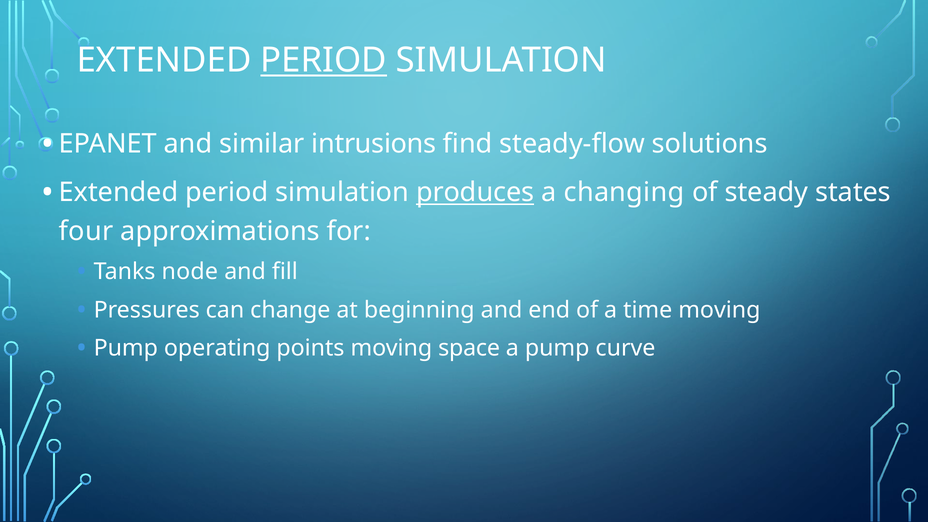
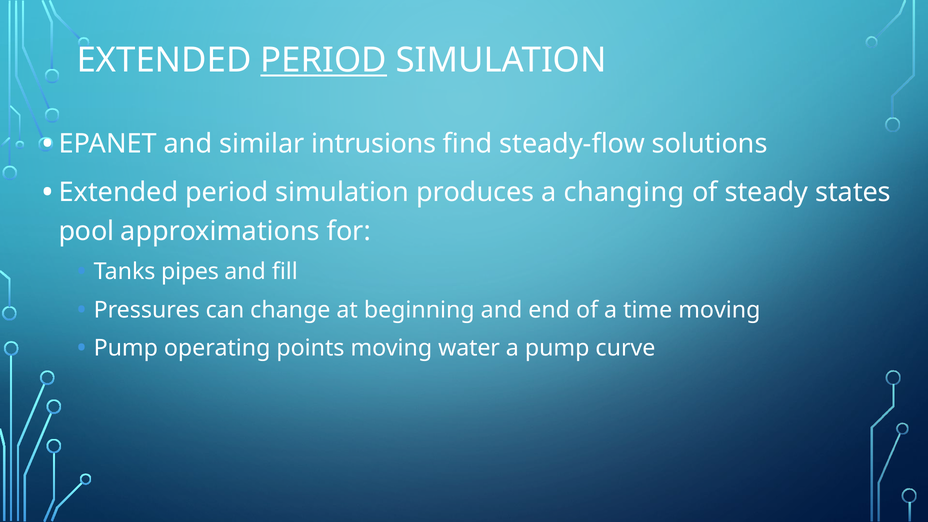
produces underline: present -> none
four: four -> pool
node: node -> pipes
space: space -> water
